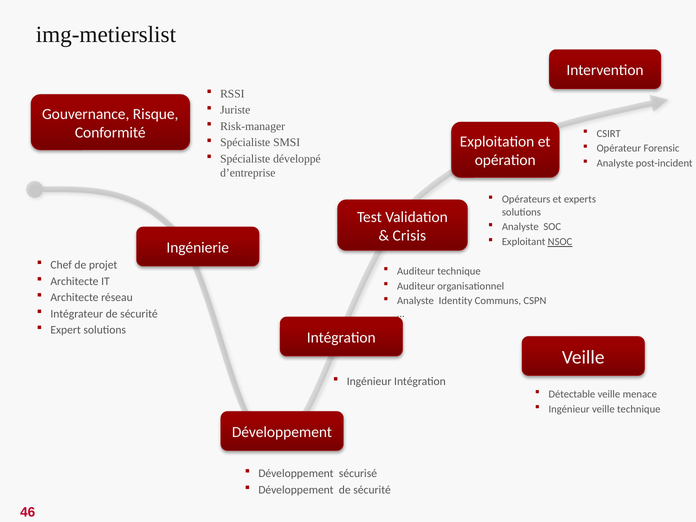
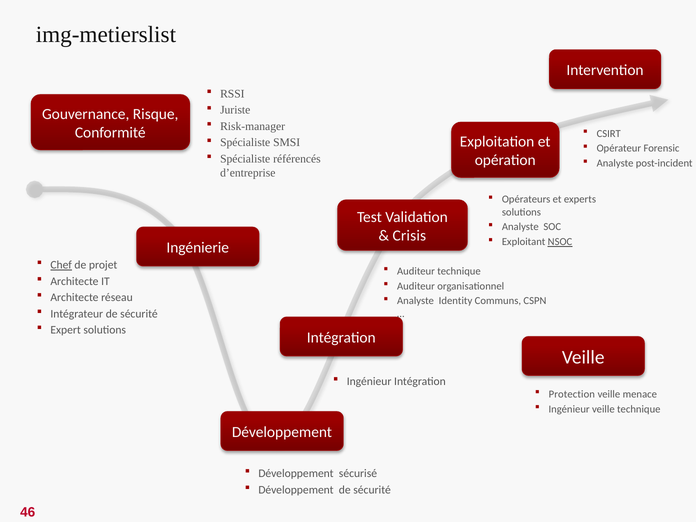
développé: développé -> référencés
Chef underline: none -> present
Détectable: Détectable -> Protection
